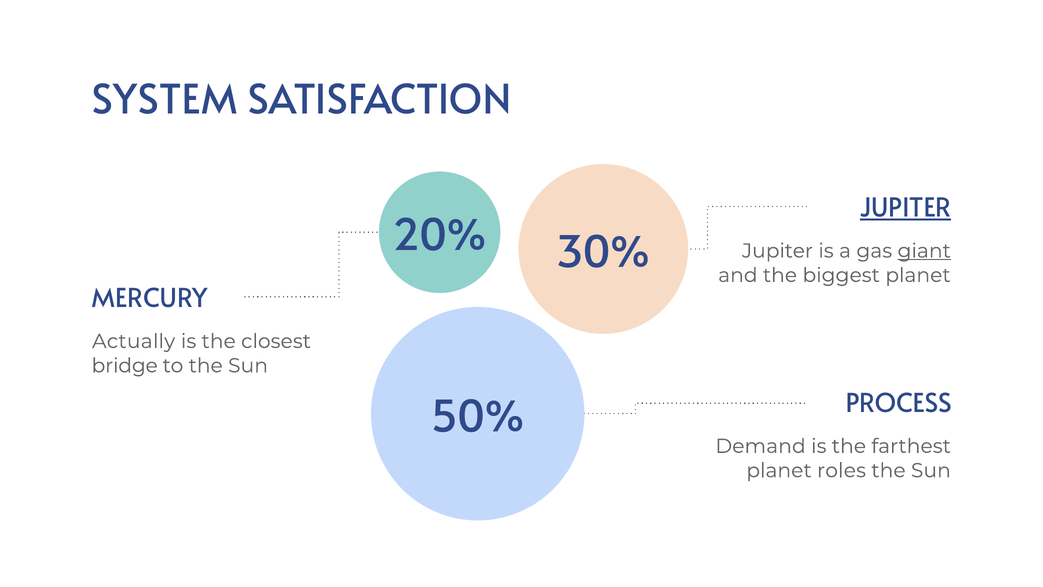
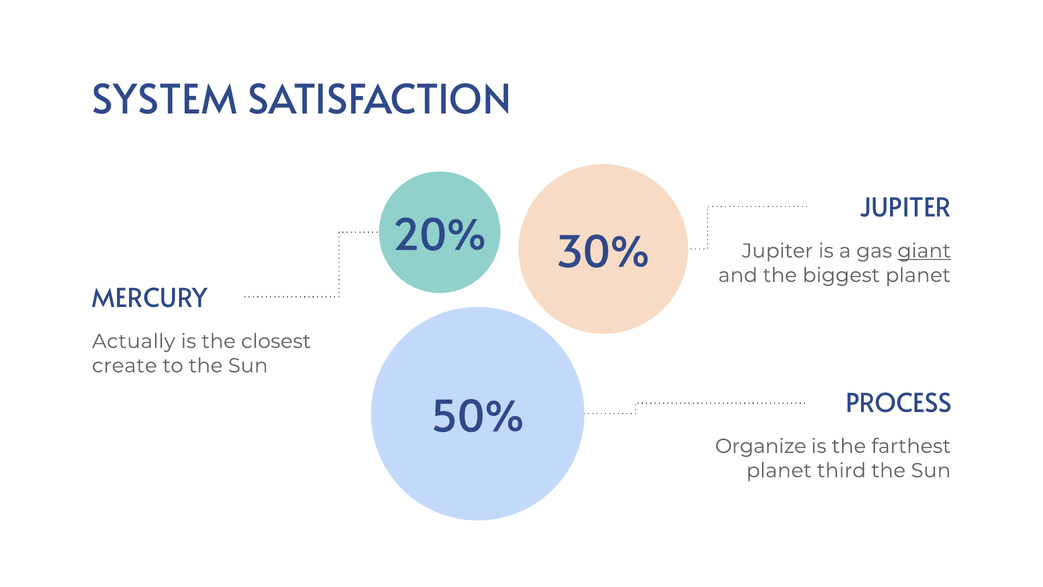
JUPITER at (906, 208) underline: present -> none
bridge: bridge -> create
Demand: Demand -> Organize
roles: roles -> third
